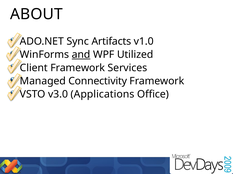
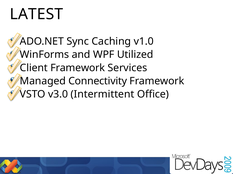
ABOUT: ABOUT -> LATEST
Artifacts: Artifacts -> Caching
and underline: present -> none
Applications: Applications -> Intermittent
